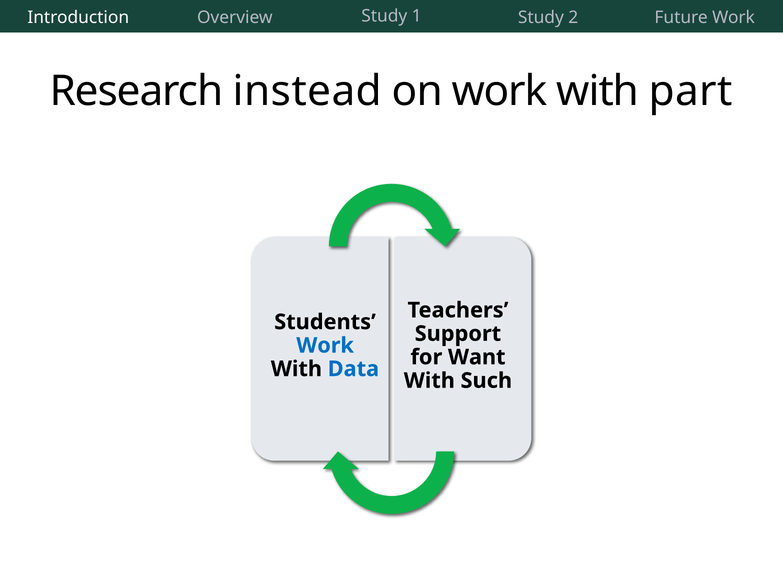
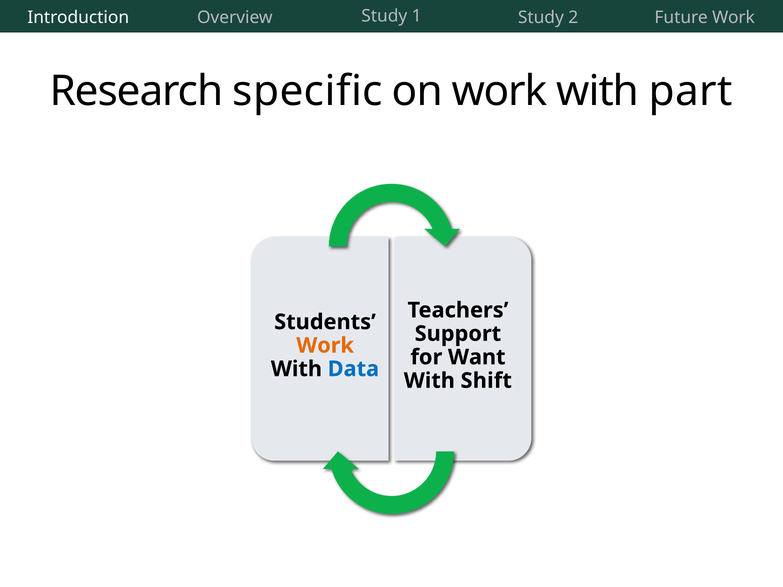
instead: instead -> specific
Work at (325, 346) colour: blue -> orange
Such: Such -> Shift
